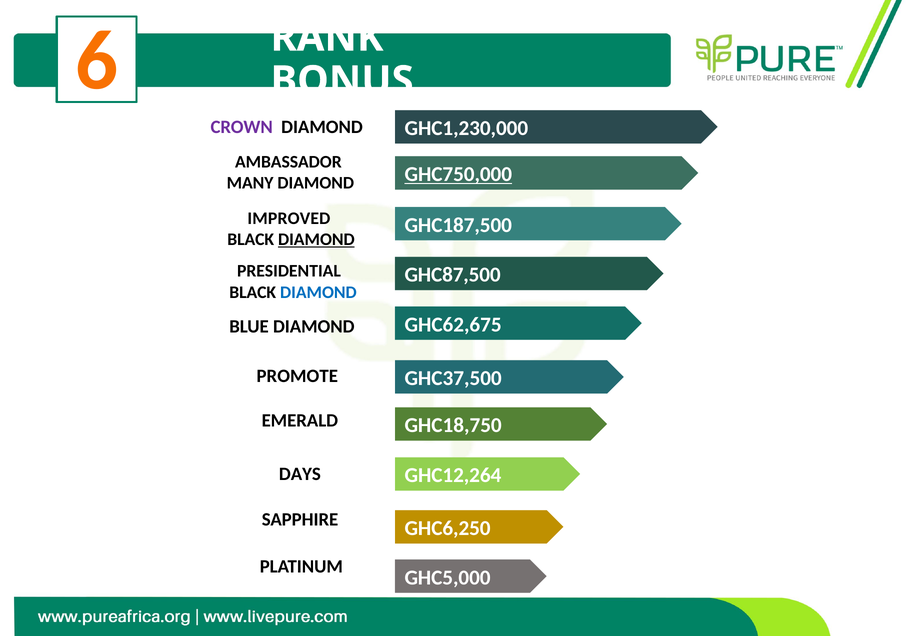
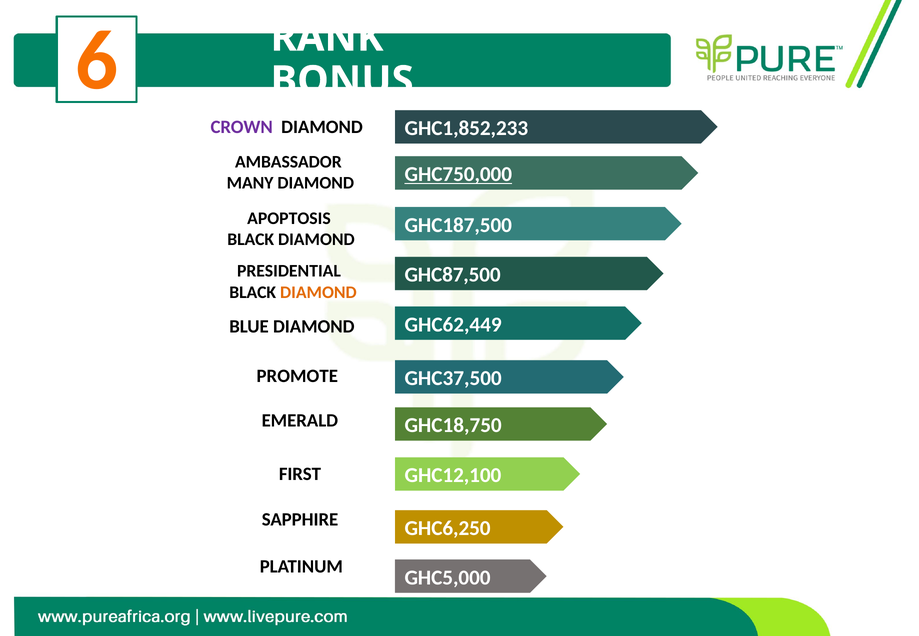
GHC1,230,000: GHC1,230,000 -> GHC1,852,233
IMPROVED: IMPROVED -> APOPTOSIS
DIAMOND at (316, 240) underline: present -> none
DIAMOND at (318, 292) colour: blue -> orange
GHC62,675: GHC62,675 -> GHC62,449
DAYS: DAYS -> FIRST
GHC12,264: GHC12,264 -> GHC12,100
